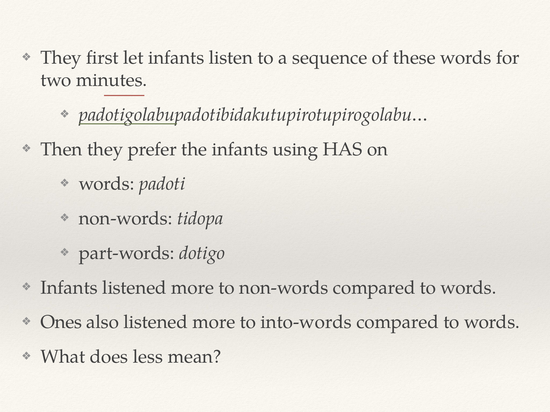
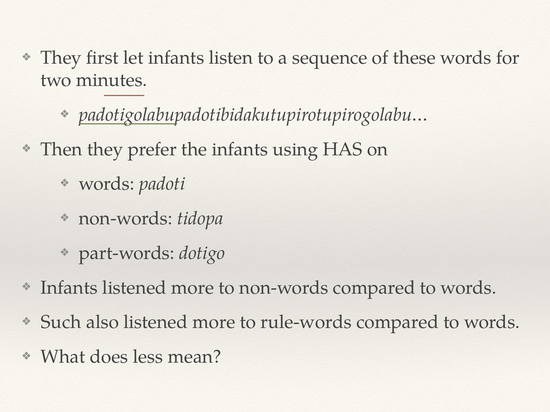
Ones: Ones -> Such
into-words: into-words -> rule-words
